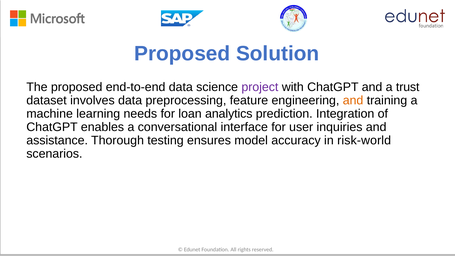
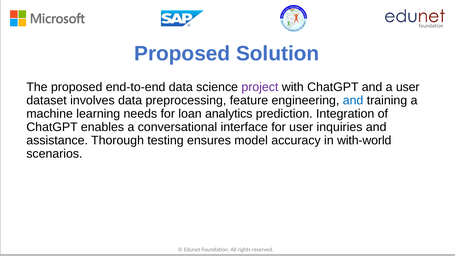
a trust: trust -> user
and at (353, 100) colour: orange -> blue
risk-world: risk-world -> with-world
